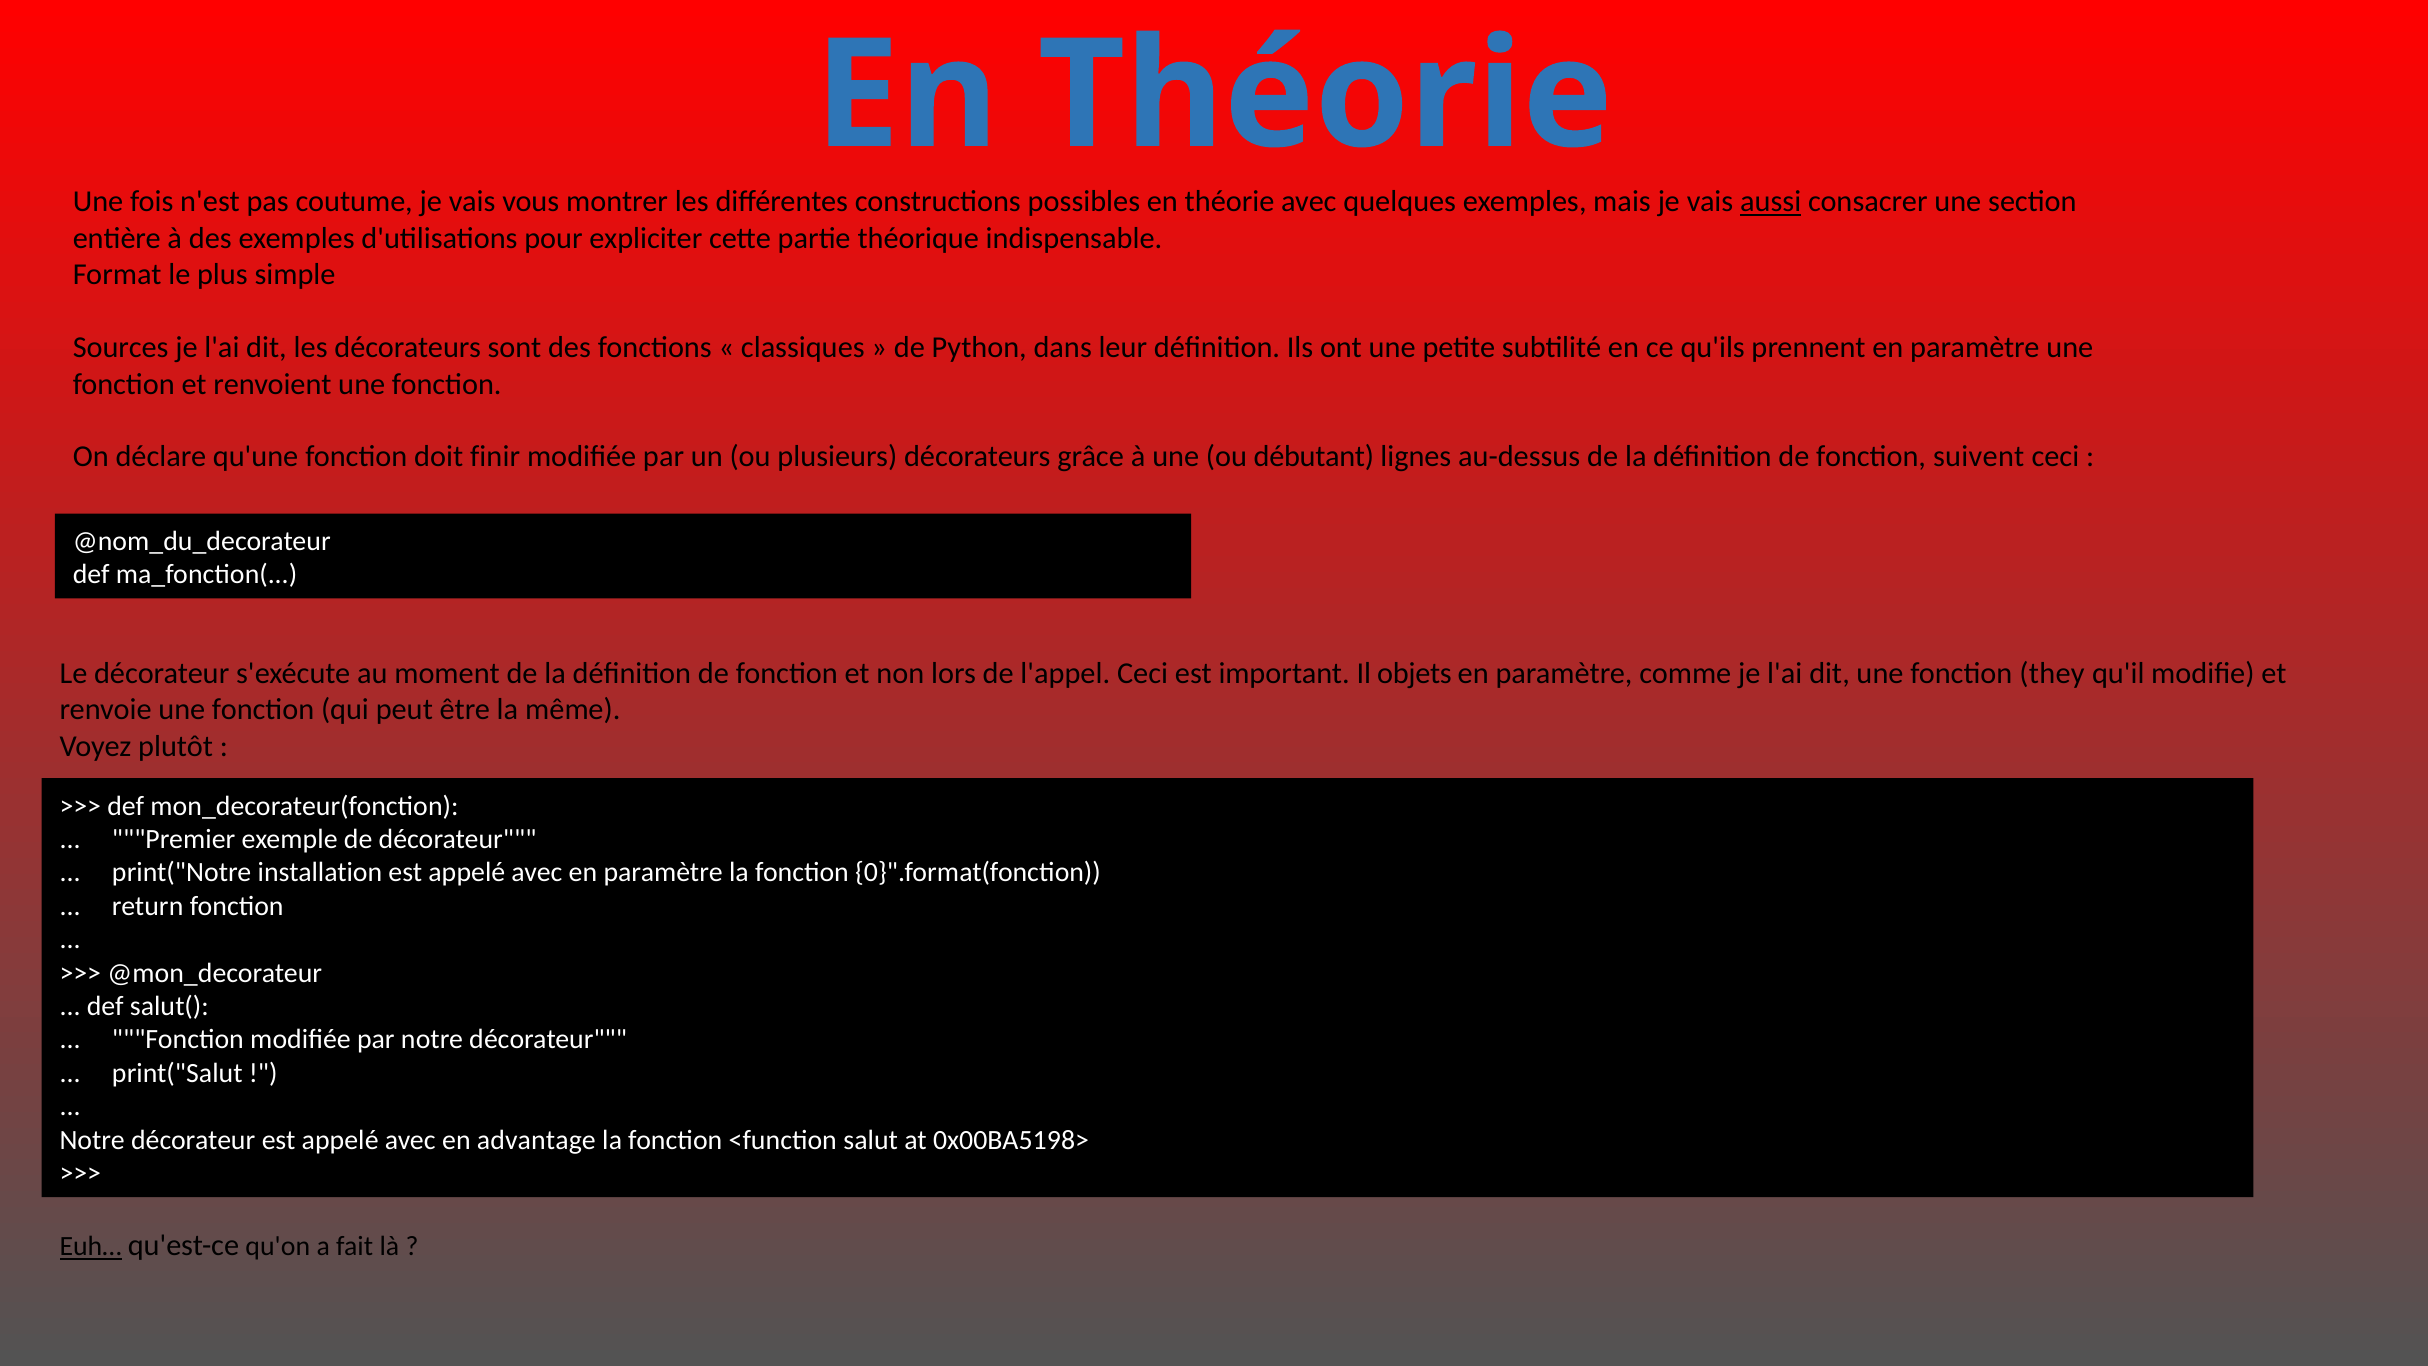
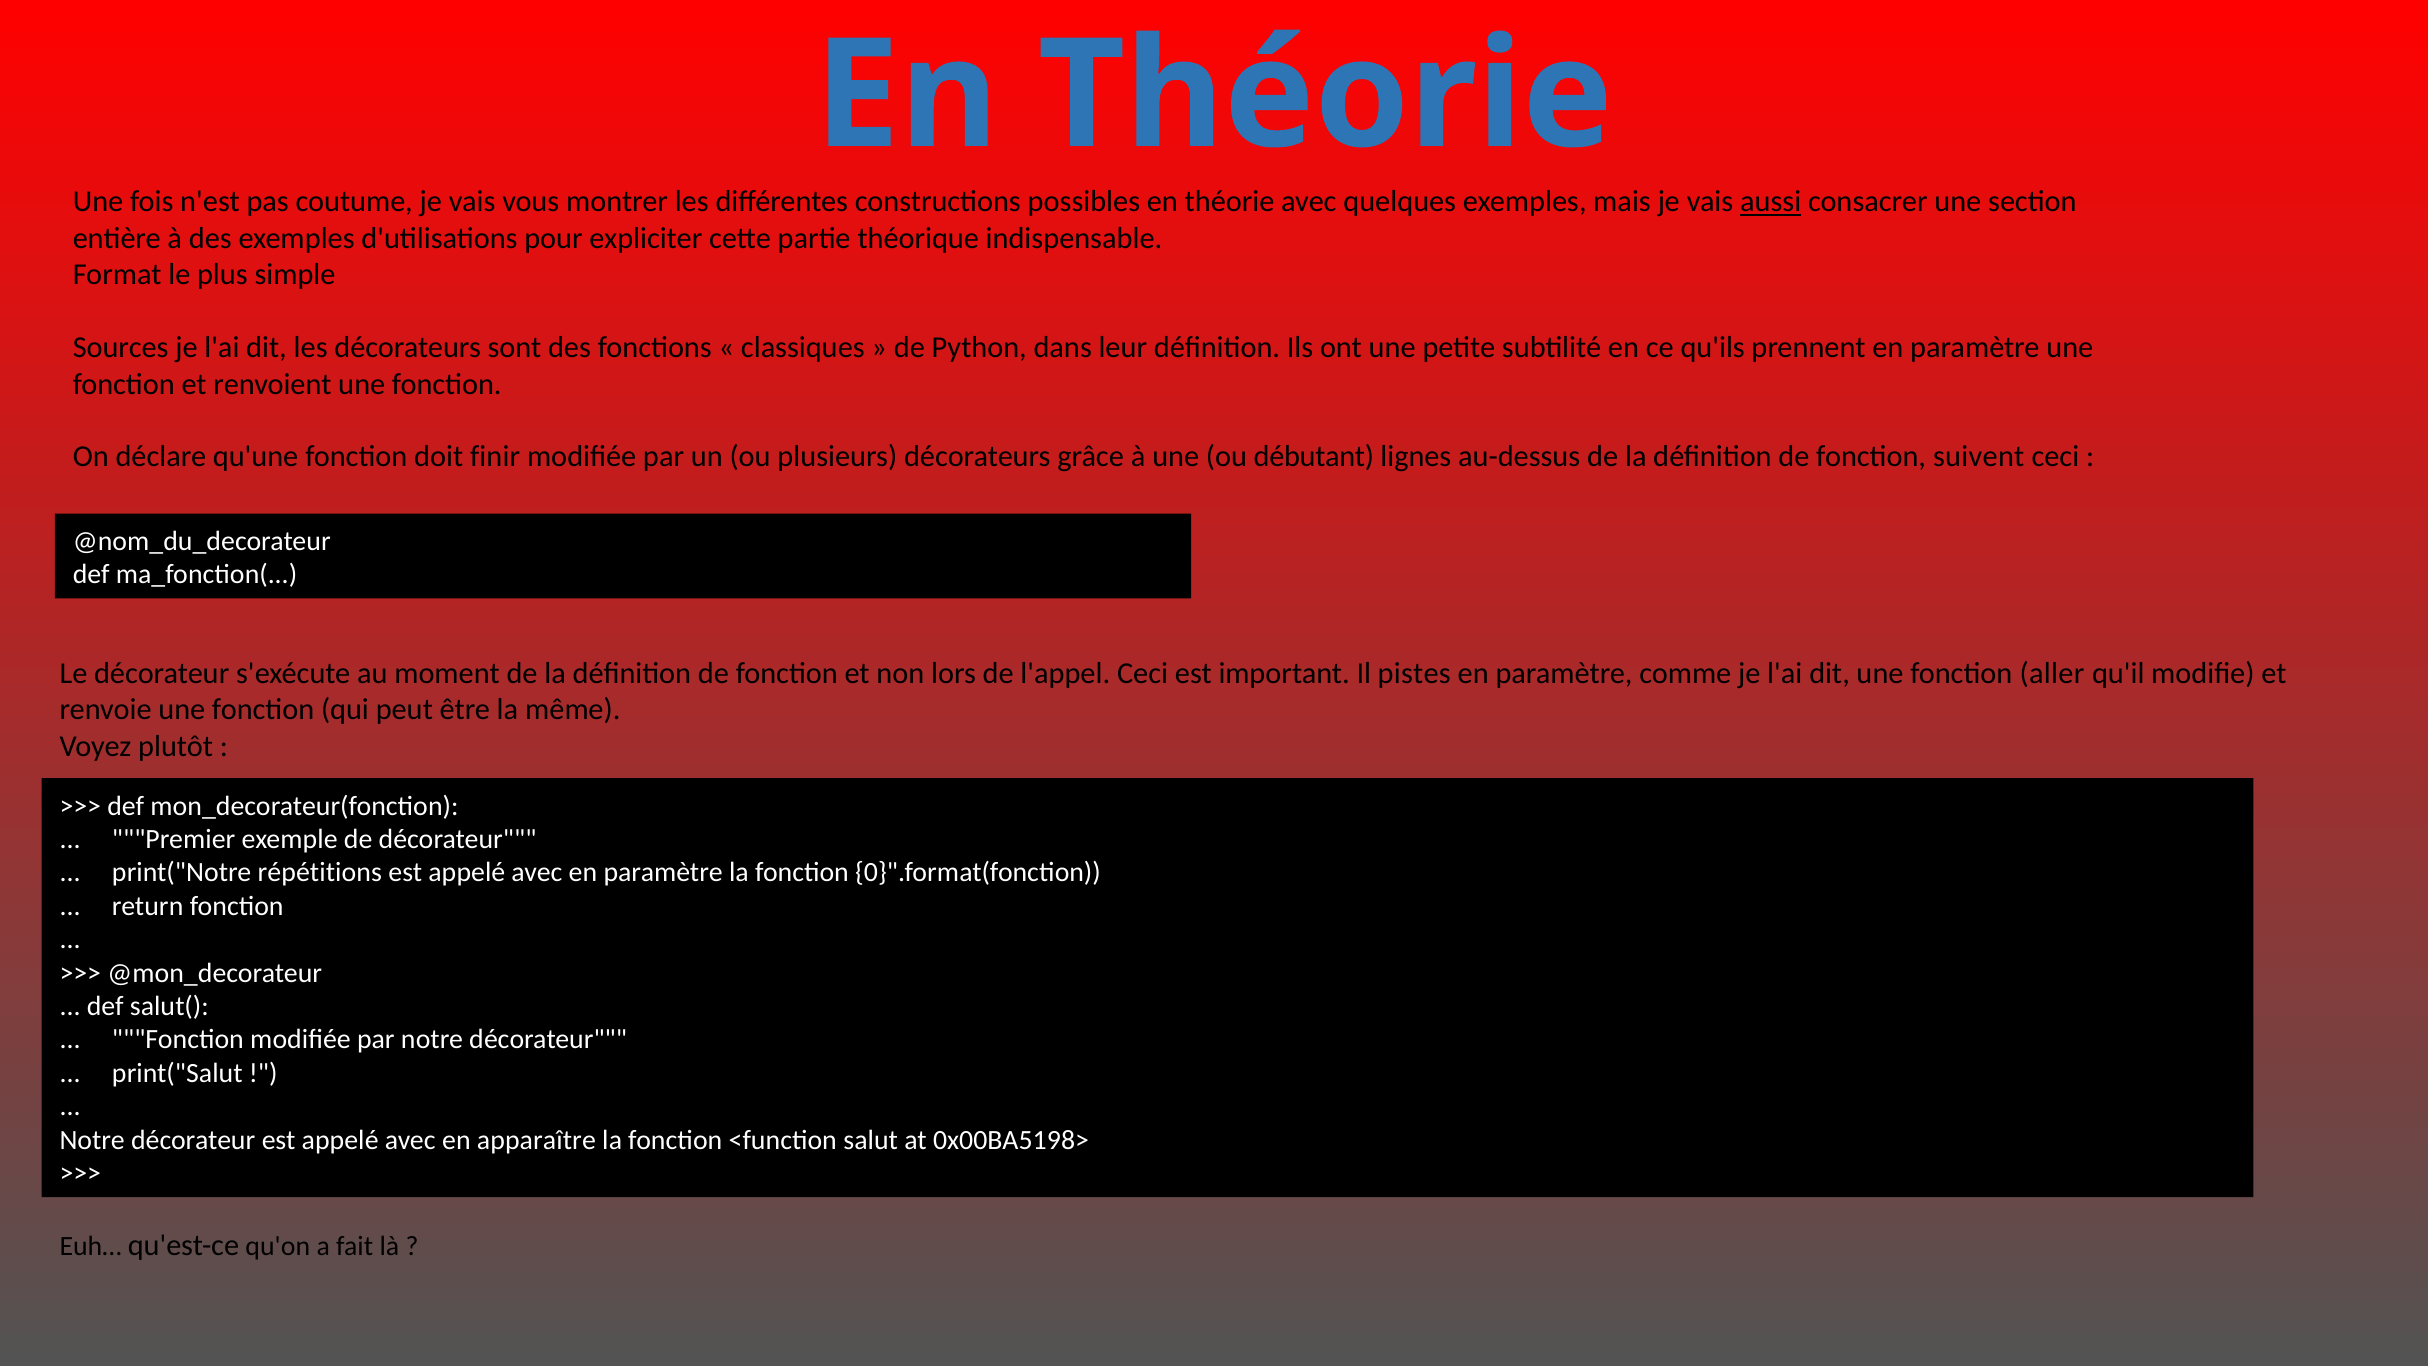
objets: objets -> pistes
they: they -> aller
installation: installation -> répétitions
advantage: advantage -> apparaître
Euh… underline: present -> none
